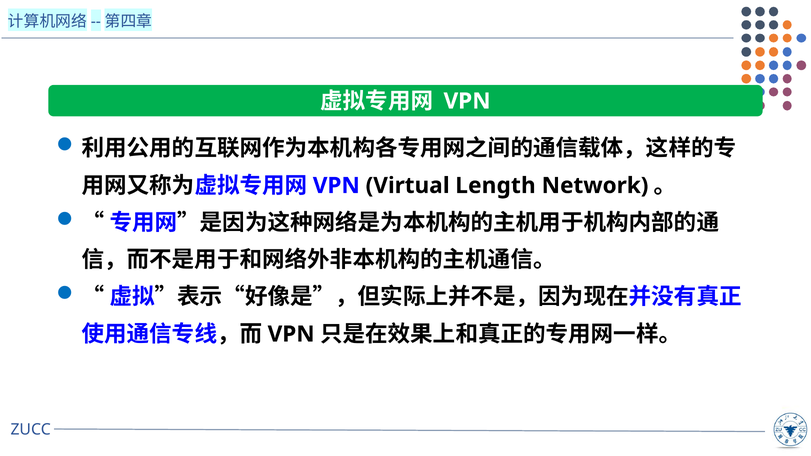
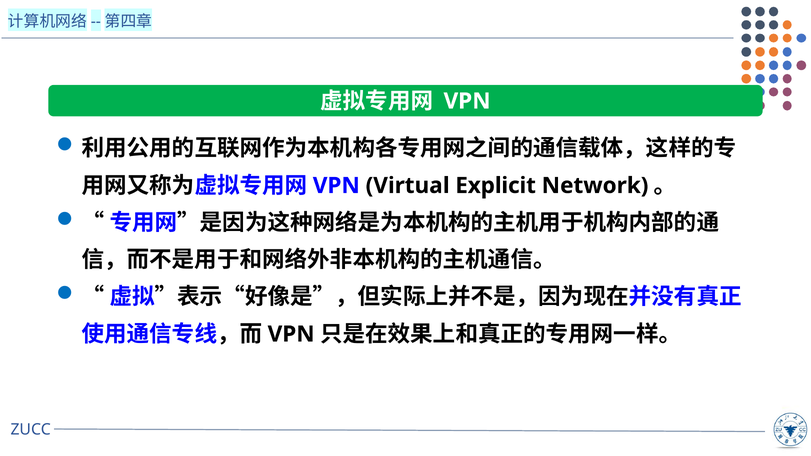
Length: Length -> Explicit
